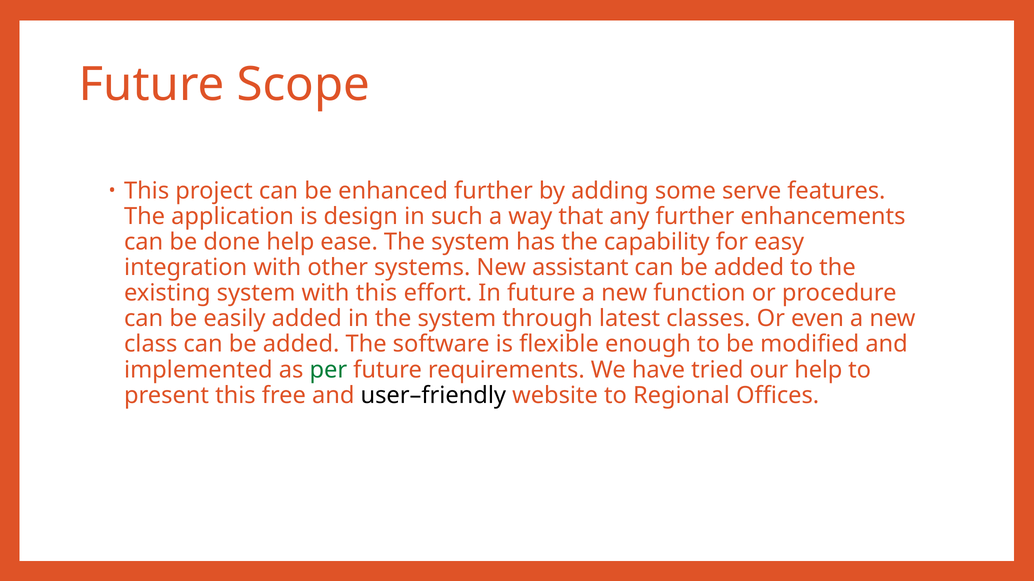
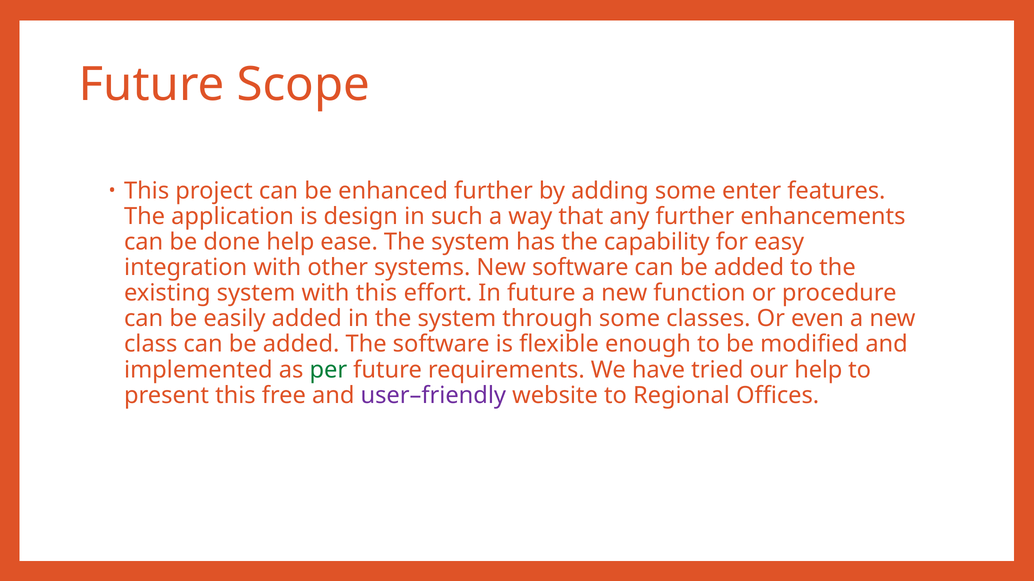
serve: serve -> enter
New assistant: assistant -> software
through latest: latest -> some
user–friendly colour: black -> purple
